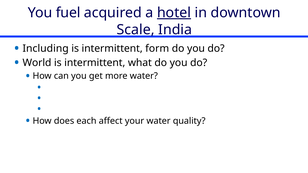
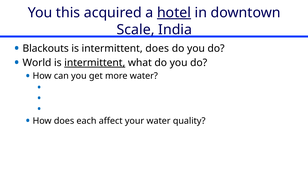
fuel: fuel -> this
Including: Including -> Blackouts
intermittent form: form -> does
intermittent at (95, 63) underline: none -> present
